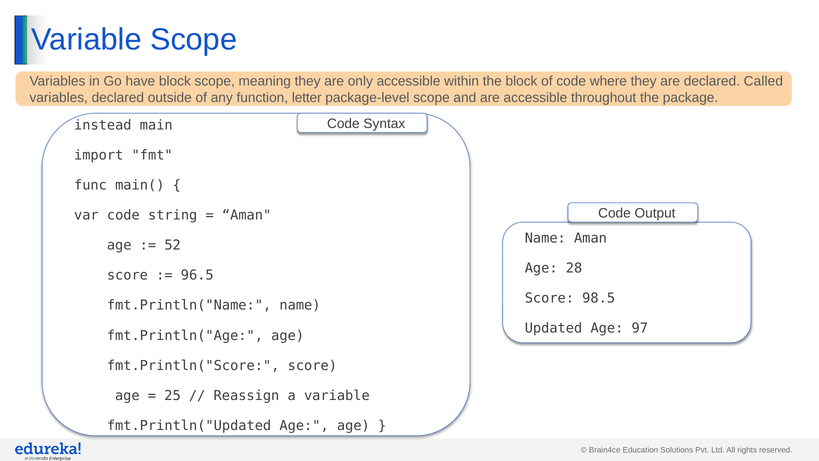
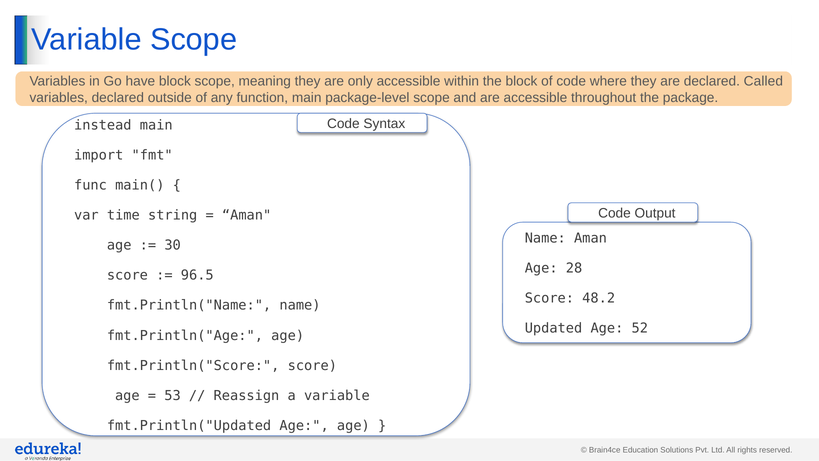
function letter: letter -> main
var code: code -> time
52: 52 -> 30
98.5: 98.5 -> 48.2
97: 97 -> 52
25: 25 -> 53
